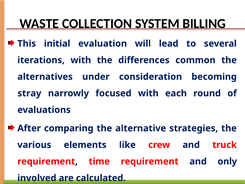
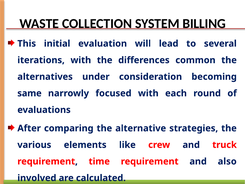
stray: stray -> same
only: only -> also
